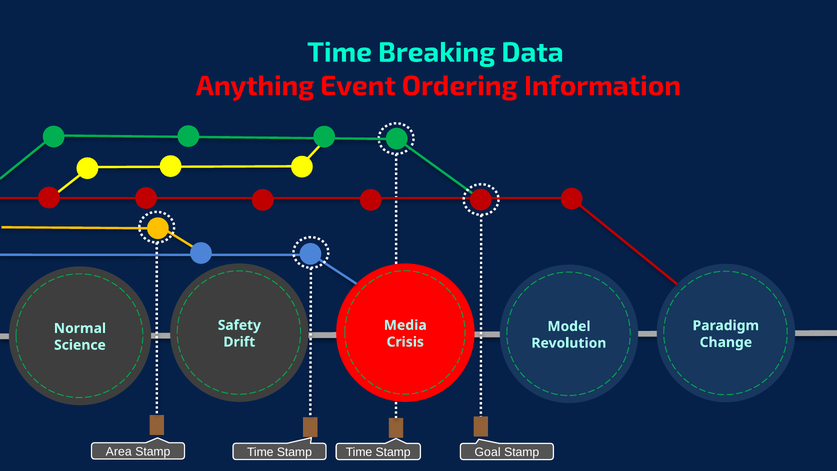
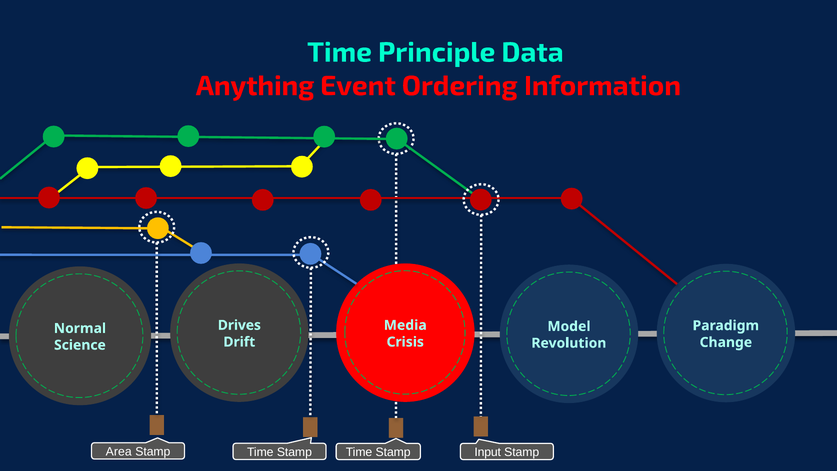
Breaking: Breaking -> Principle
Safety: Safety -> Drives
Goal: Goal -> Input
